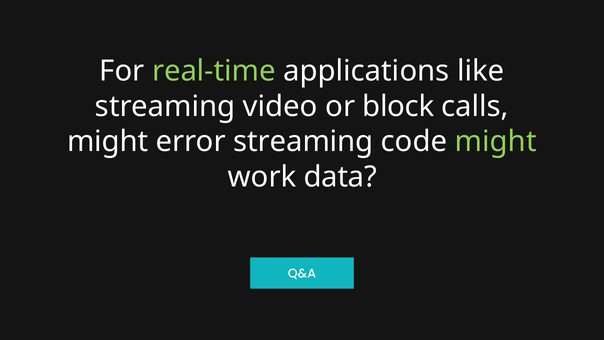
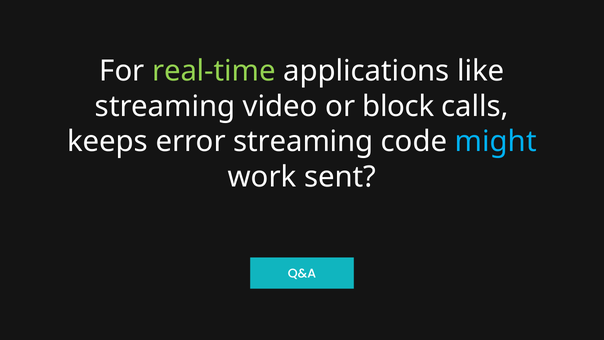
might at (108, 142): might -> keeps
might at (496, 142) colour: light green -> light blue
data: data -> sent
